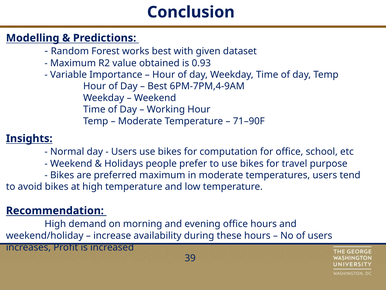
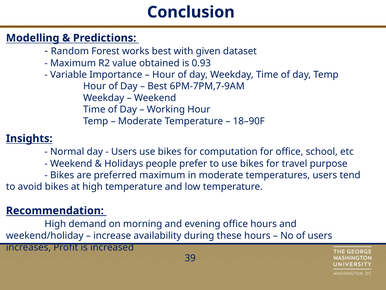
6PM-7PM,4-9AM: 6PM-7PM,4-9AM -> 6PM-7PM,7-9AM
71–90F: 71–90F -> 18–90F
